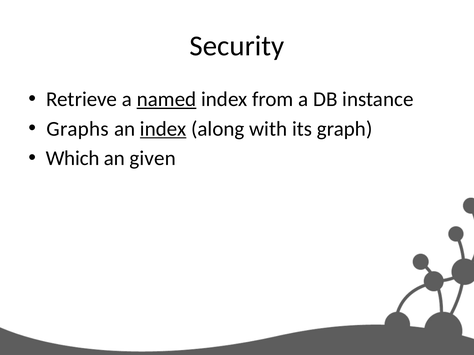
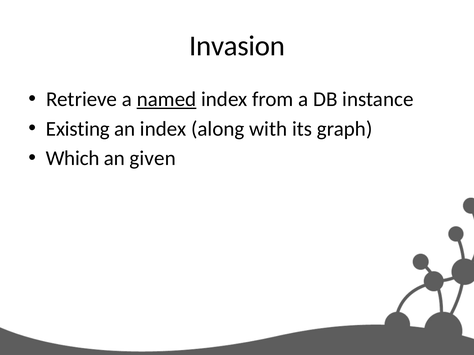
Security: Security -> Invasion
Graphs: Graphs -> Existing
index at (163, 129) underline: present -> none
